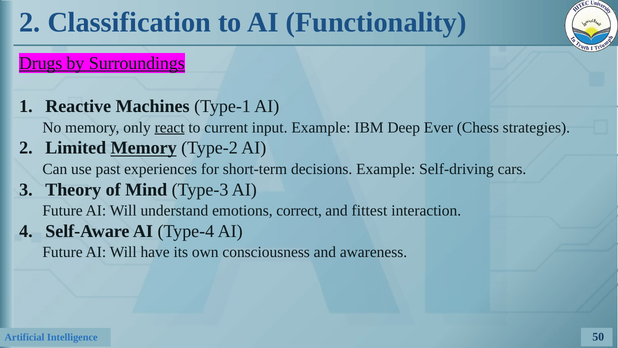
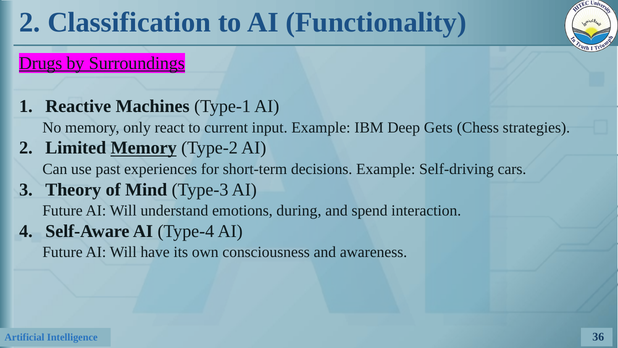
react underline: present -> none
Ever: Ever -> Gets
correct: correct -> during
fittest: fittest -> spend
50: 50 -> 36
